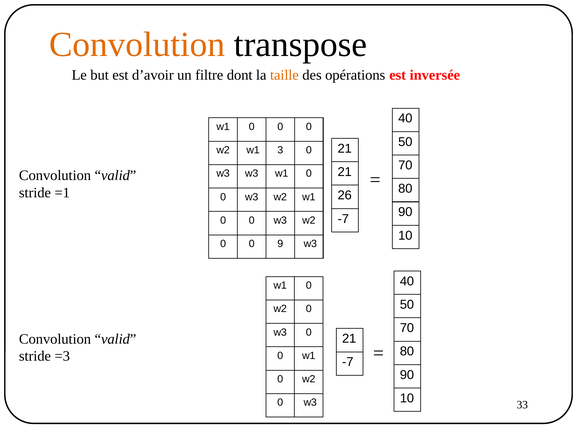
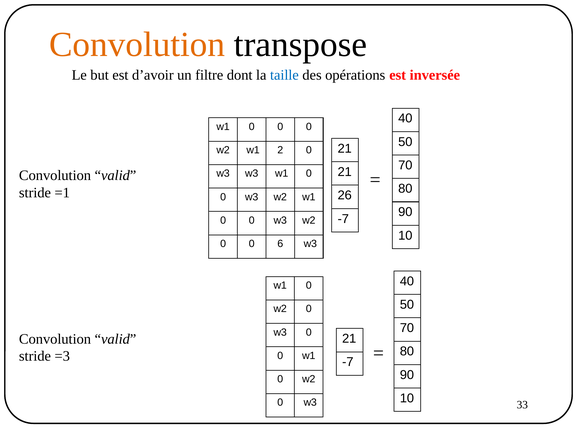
taille colour: orange -> blue
3: 3 -> 2
9: 9 -> 6
